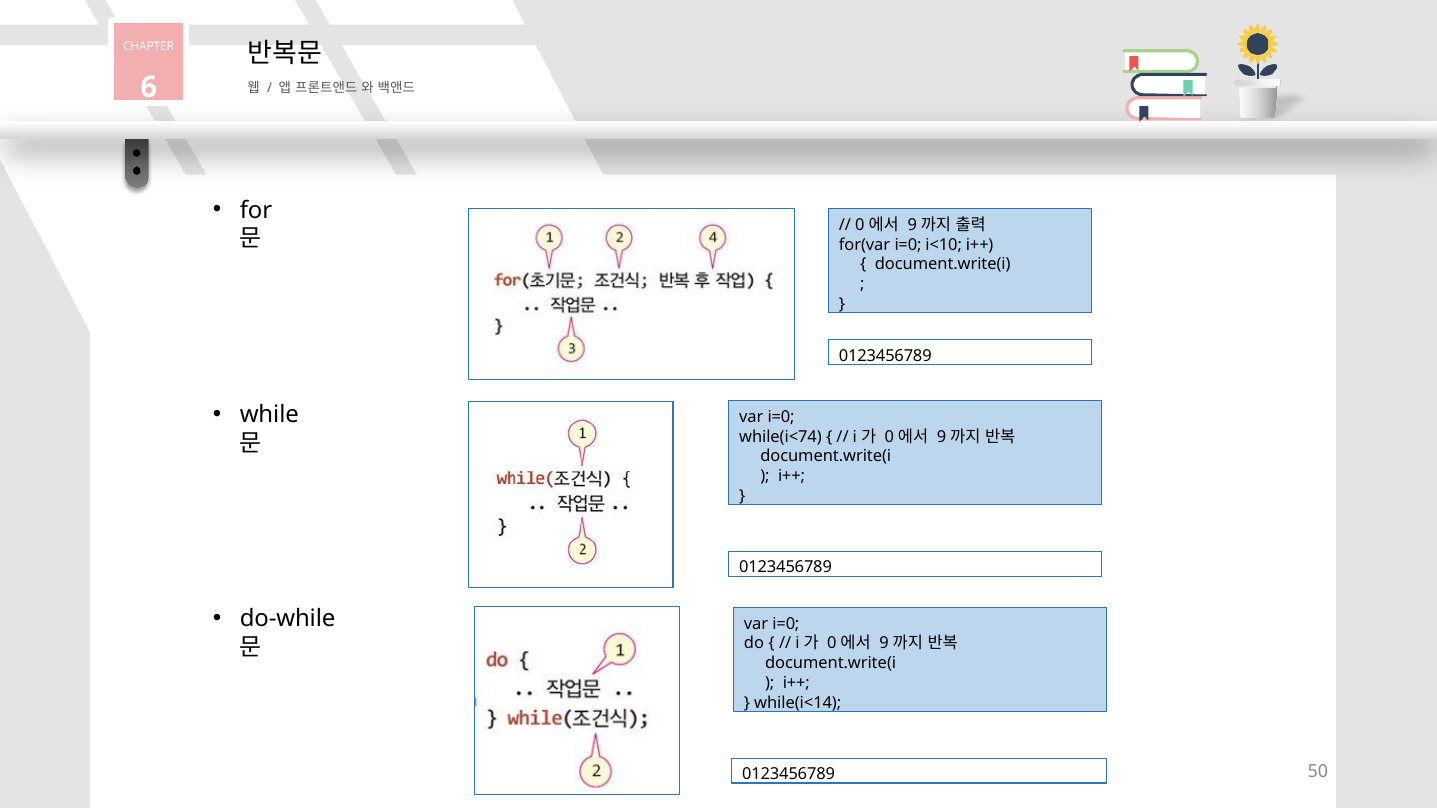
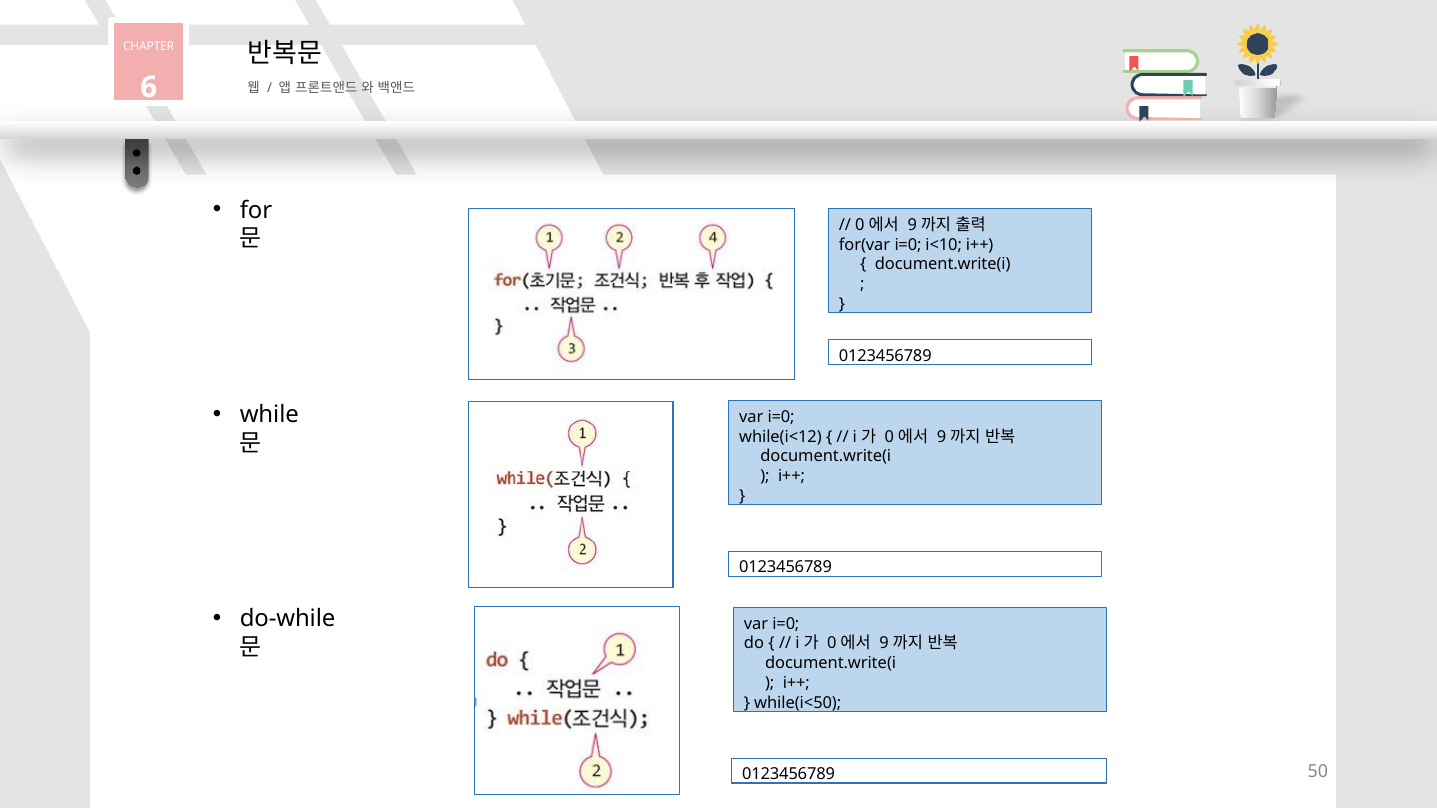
while(i<74: while(i<74 -> while(i<12
while(i<14: while(i<14 -> while(i<50
